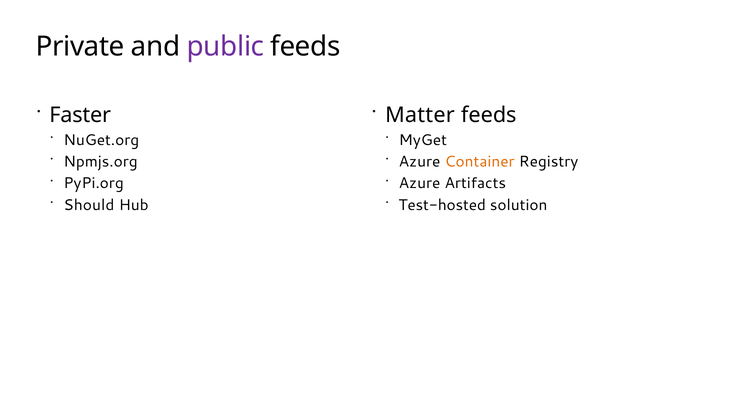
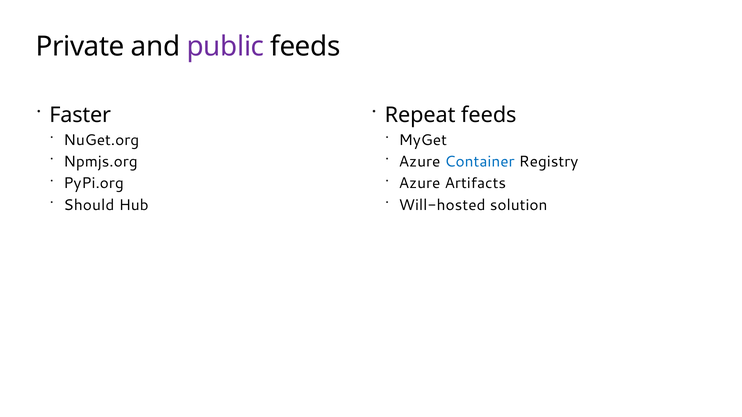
Matter: Matter -> Repeat
Container colour: orange -> blue
Test-hosted: Test-hosted -> Will-hosted
